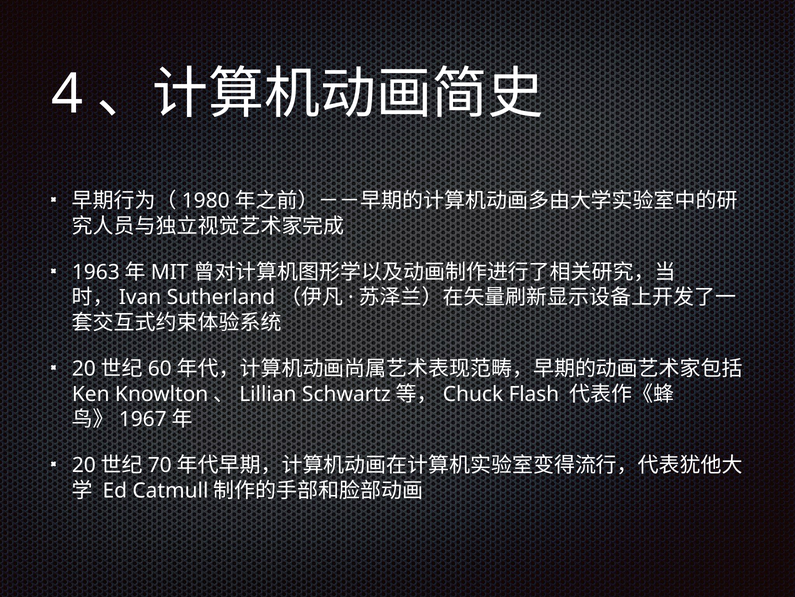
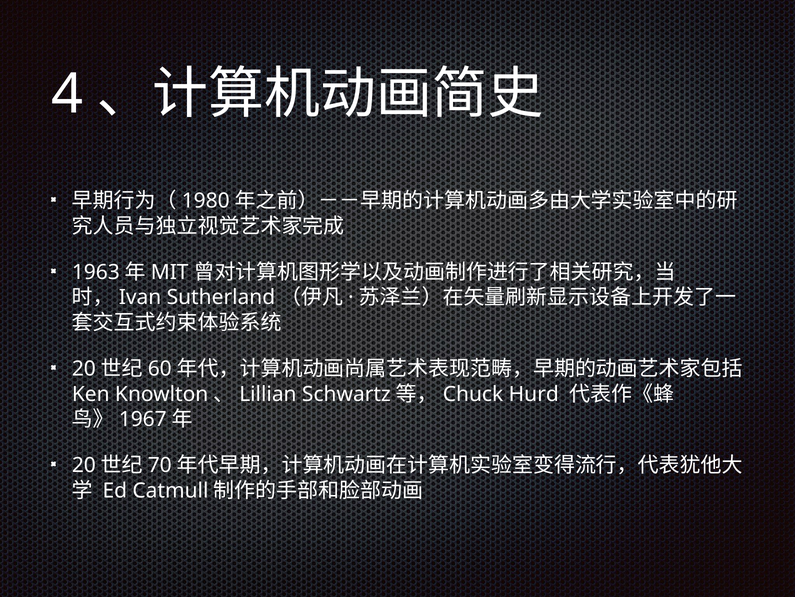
Flash: Flash -> Hurd
